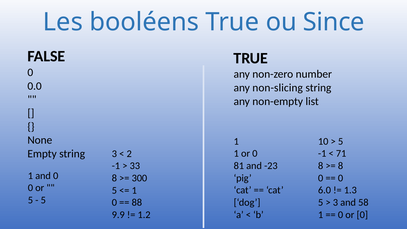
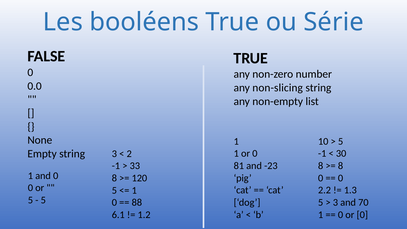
Since: Since -> Série
71: 71 -> 30
300: 300 -> 120
6.0: 6.0 -> 2.2
58: 58 -> 70
9.9: 9.9 -> 6.1
